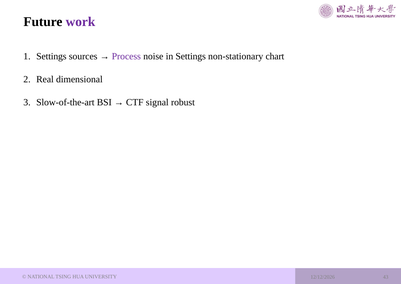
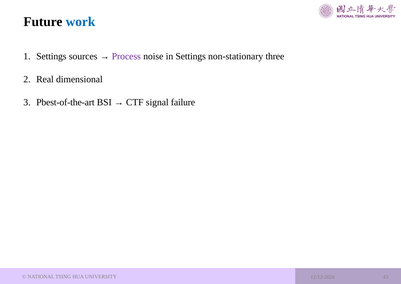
work colour: purple -> blue
chart: chart -> three
Slow-of-the-art: Slow-of-the-art -> Pbest-of-the-art
robust: robust -> failure
